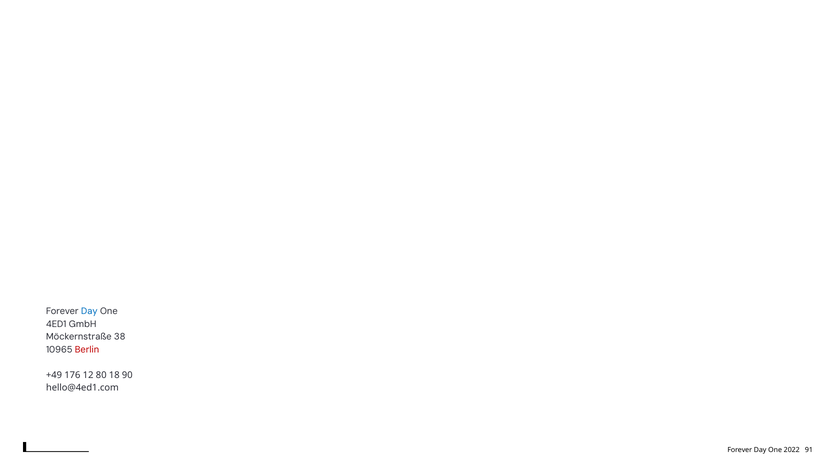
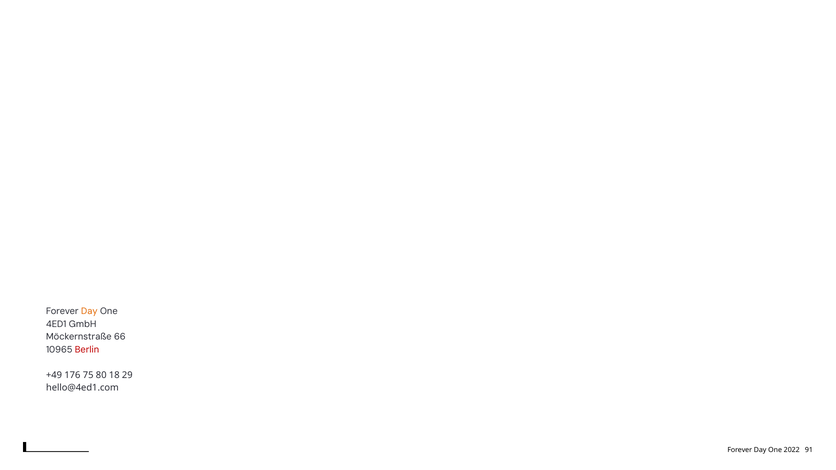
Day at (89, 311) colour: blue -> orange
38: 38 -> 66
12: 12 -> 75
90: 90 -> 29
